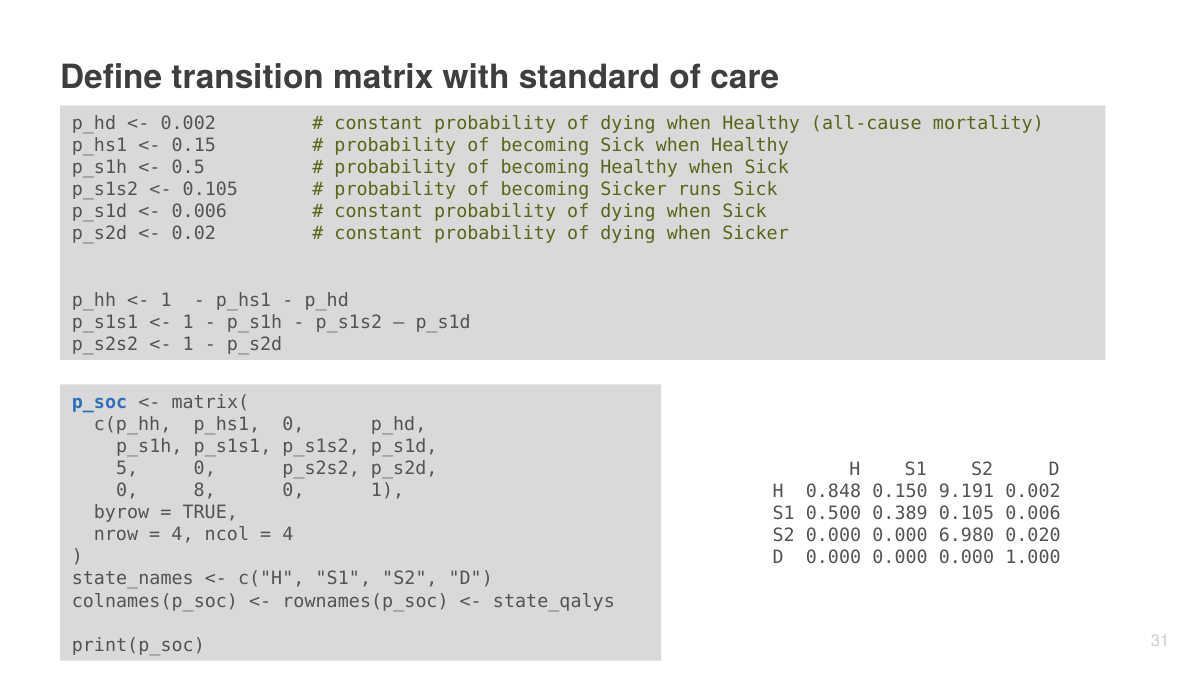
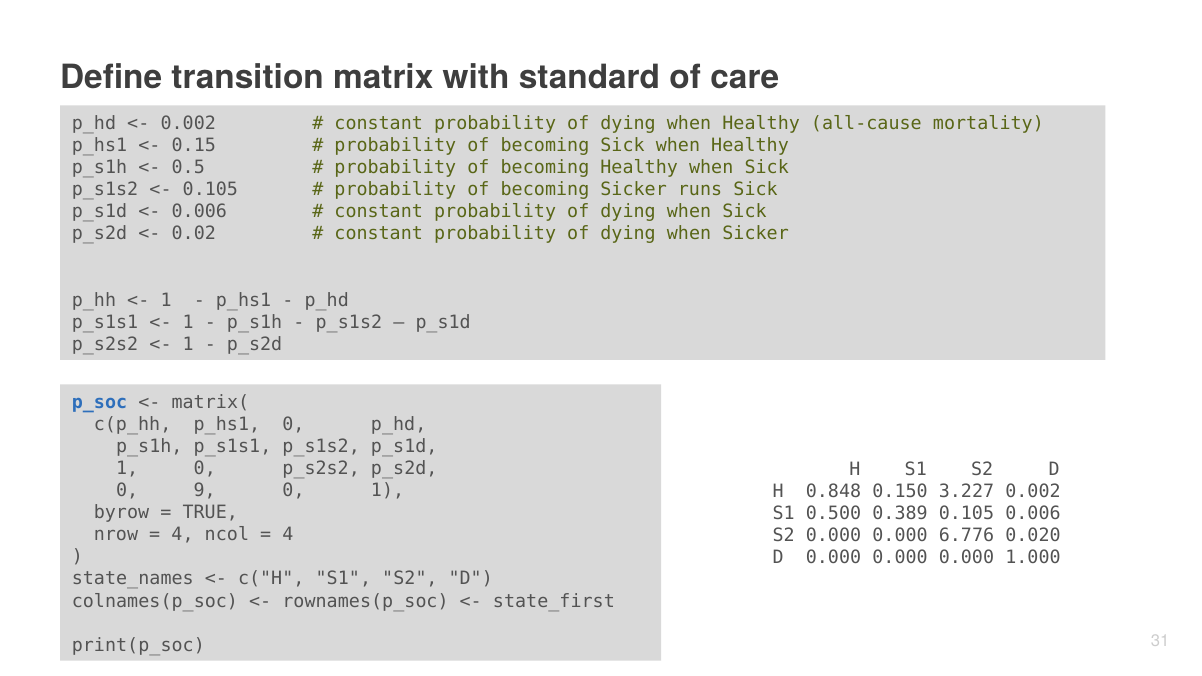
5 at (127, 469): 5 -> 1
8: 8 -> 9
9.191: 9.191 -> 3.227
6.980: 6.980 -> 6.776
state_qalys: state_qalys -> state_first
